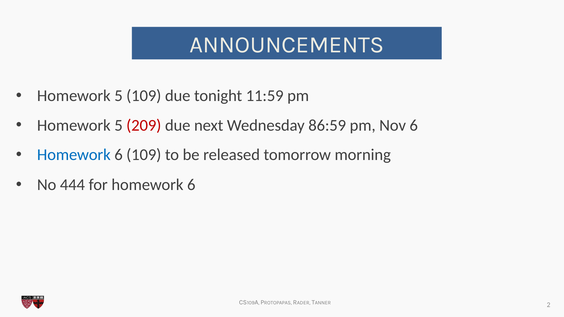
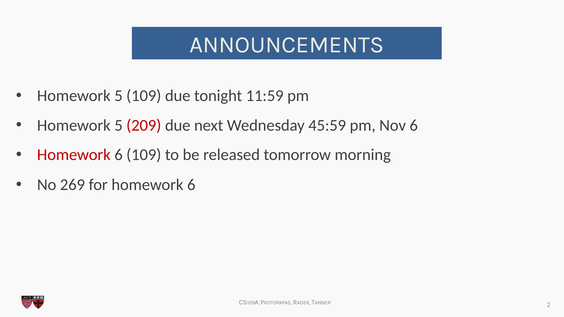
86:59: 86:59 -> 45:59
Homework at (74, 155) colour: blue -> red
444: 444 -> 269
